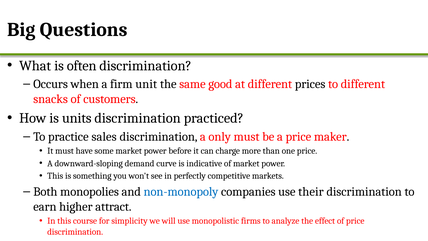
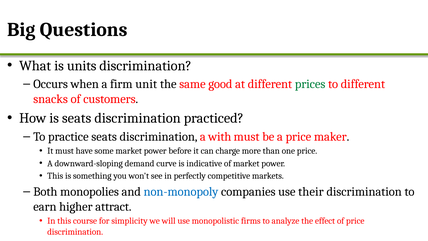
often: often -> units
prices colour: black -> green
is units: units -> seats
practice sales: sales -> seats
only: only -> with
